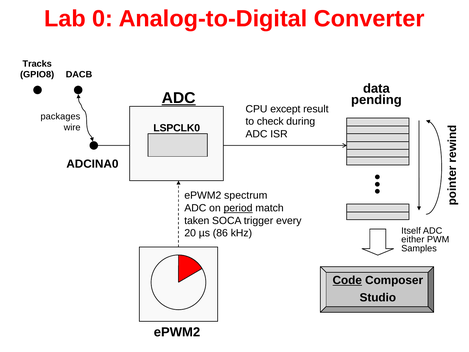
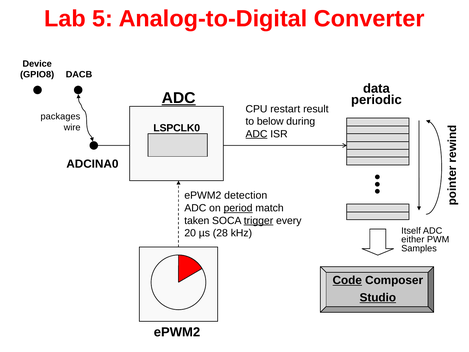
0: 0 -> 5
Tracks: Tracks -> Device
pending: pending -> periodic
except: except -> restart
check: check -> below
ADC at (256, 134) underline: none -> present
spectrum: spectrum -> detection
trigger underline: none -> present
86: 86 -> 28
Studio underline: none -> present
